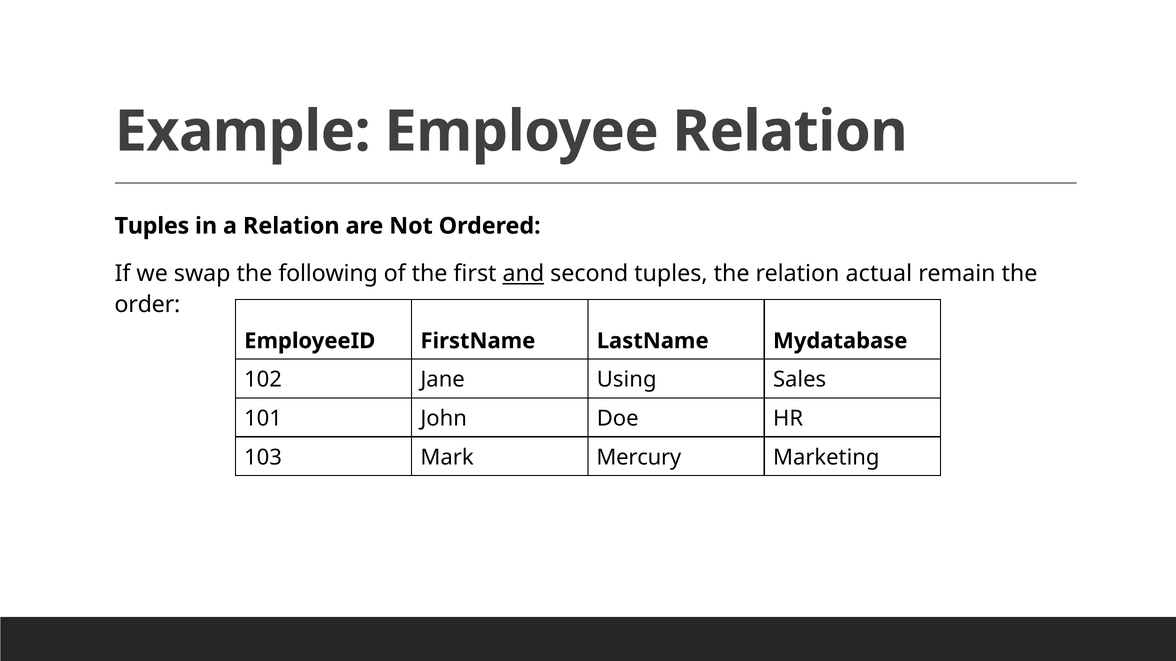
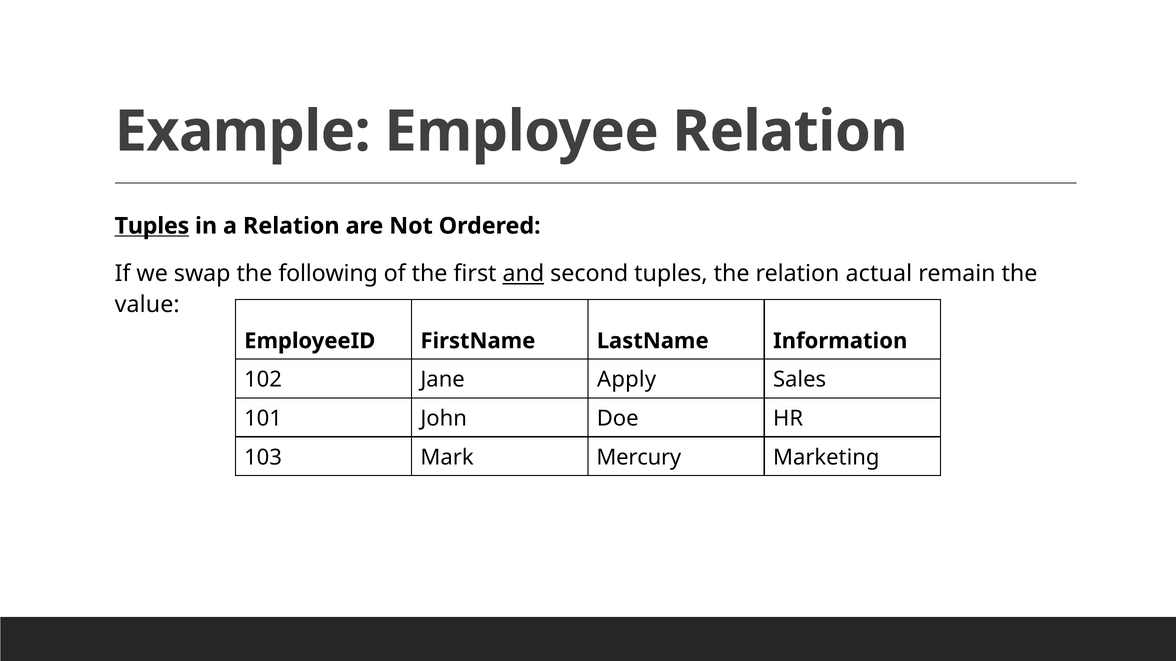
Tuples at (152, 226) underline: none -> present
order: order -> value
Mydatabase: Mydatabase -> Information
Using: Using -> Apply
